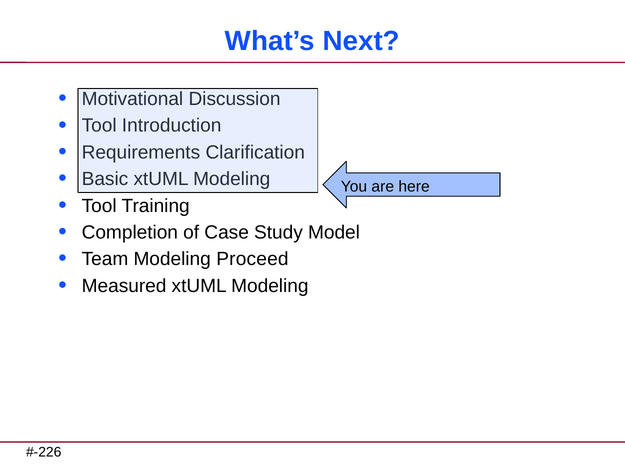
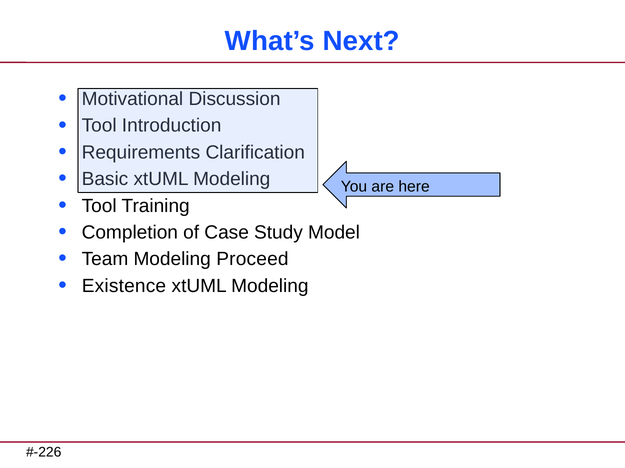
Measured: Measured -> Existence
